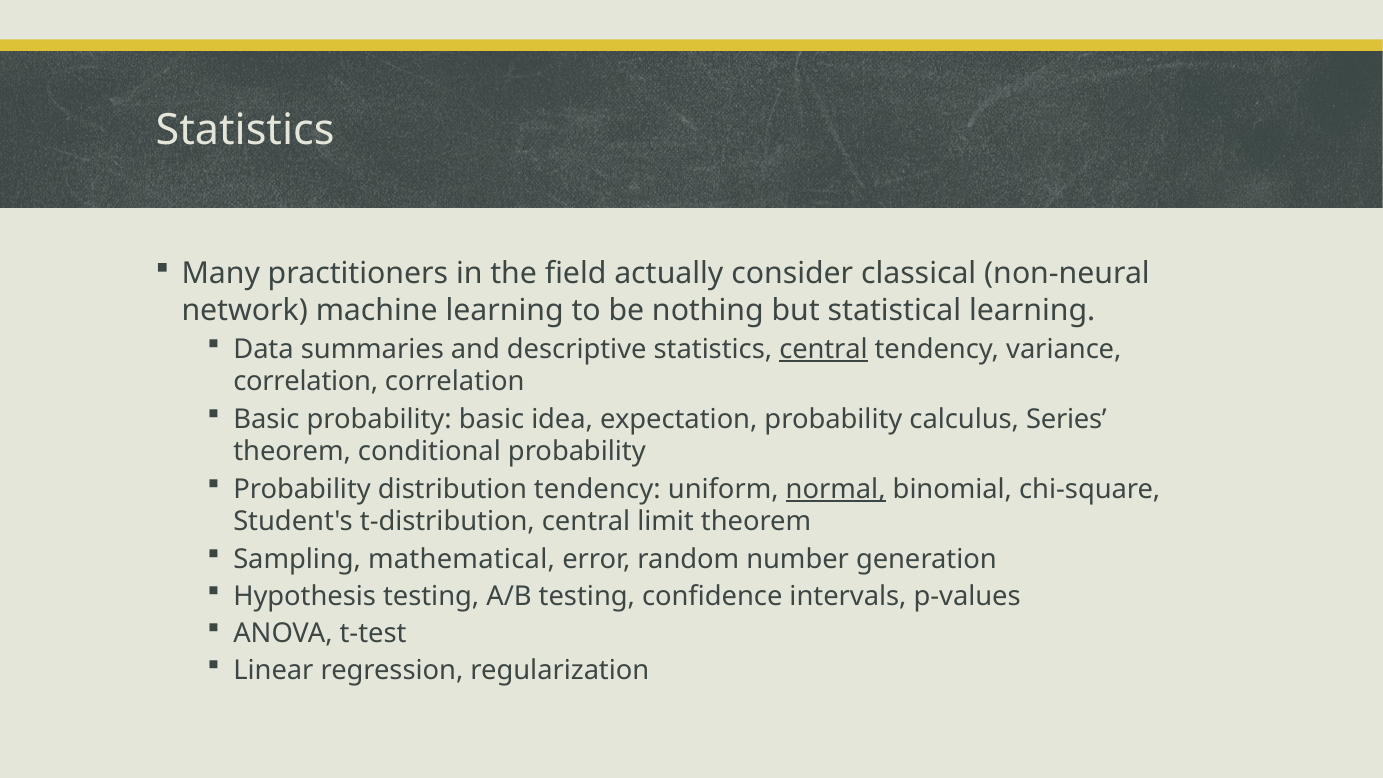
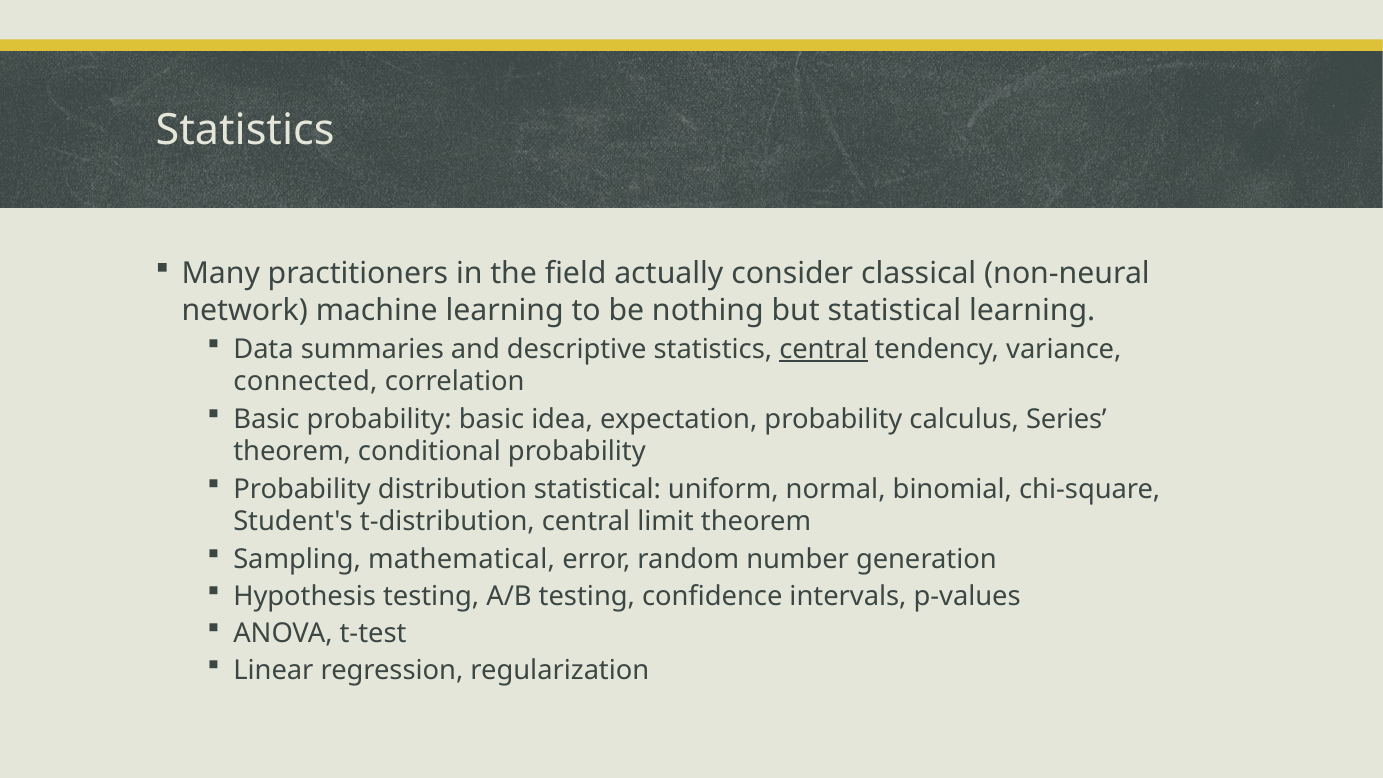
correlation at (306, 382): correlation -> connected
distribution tendency: tendency -> statistical
normal underline: present -> none
